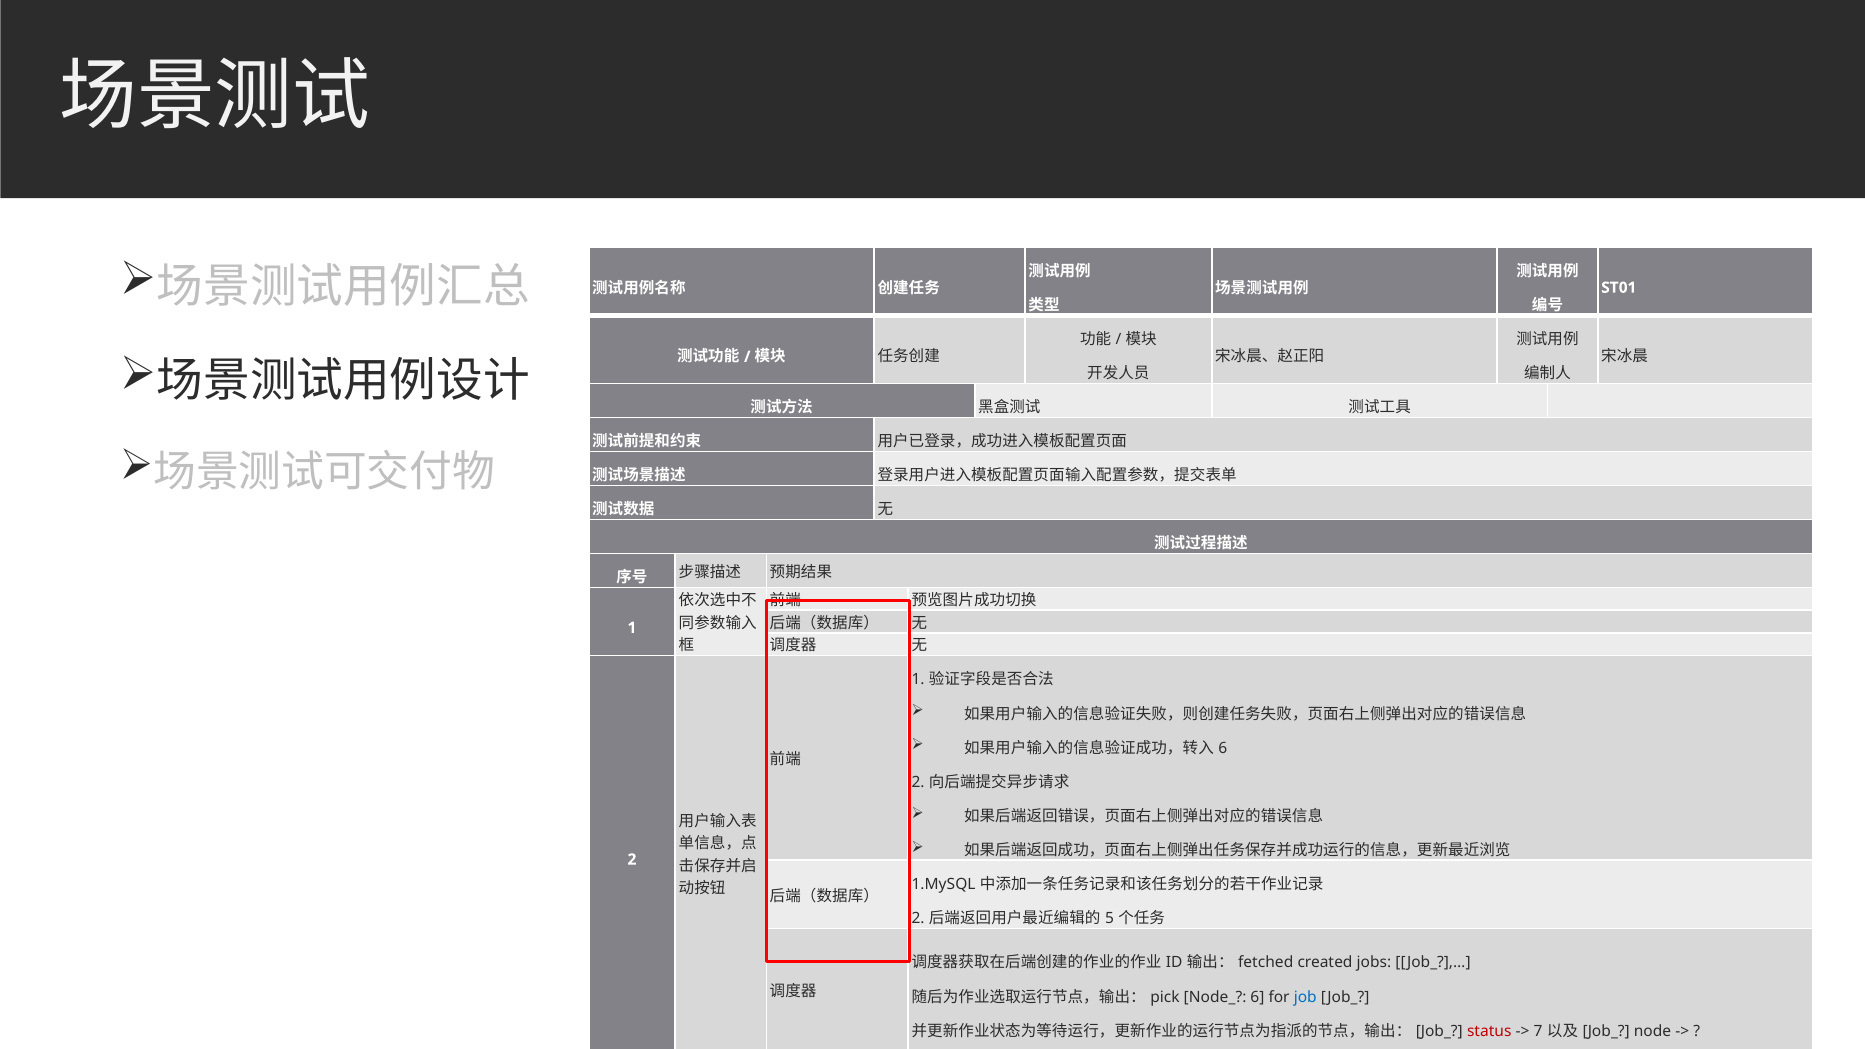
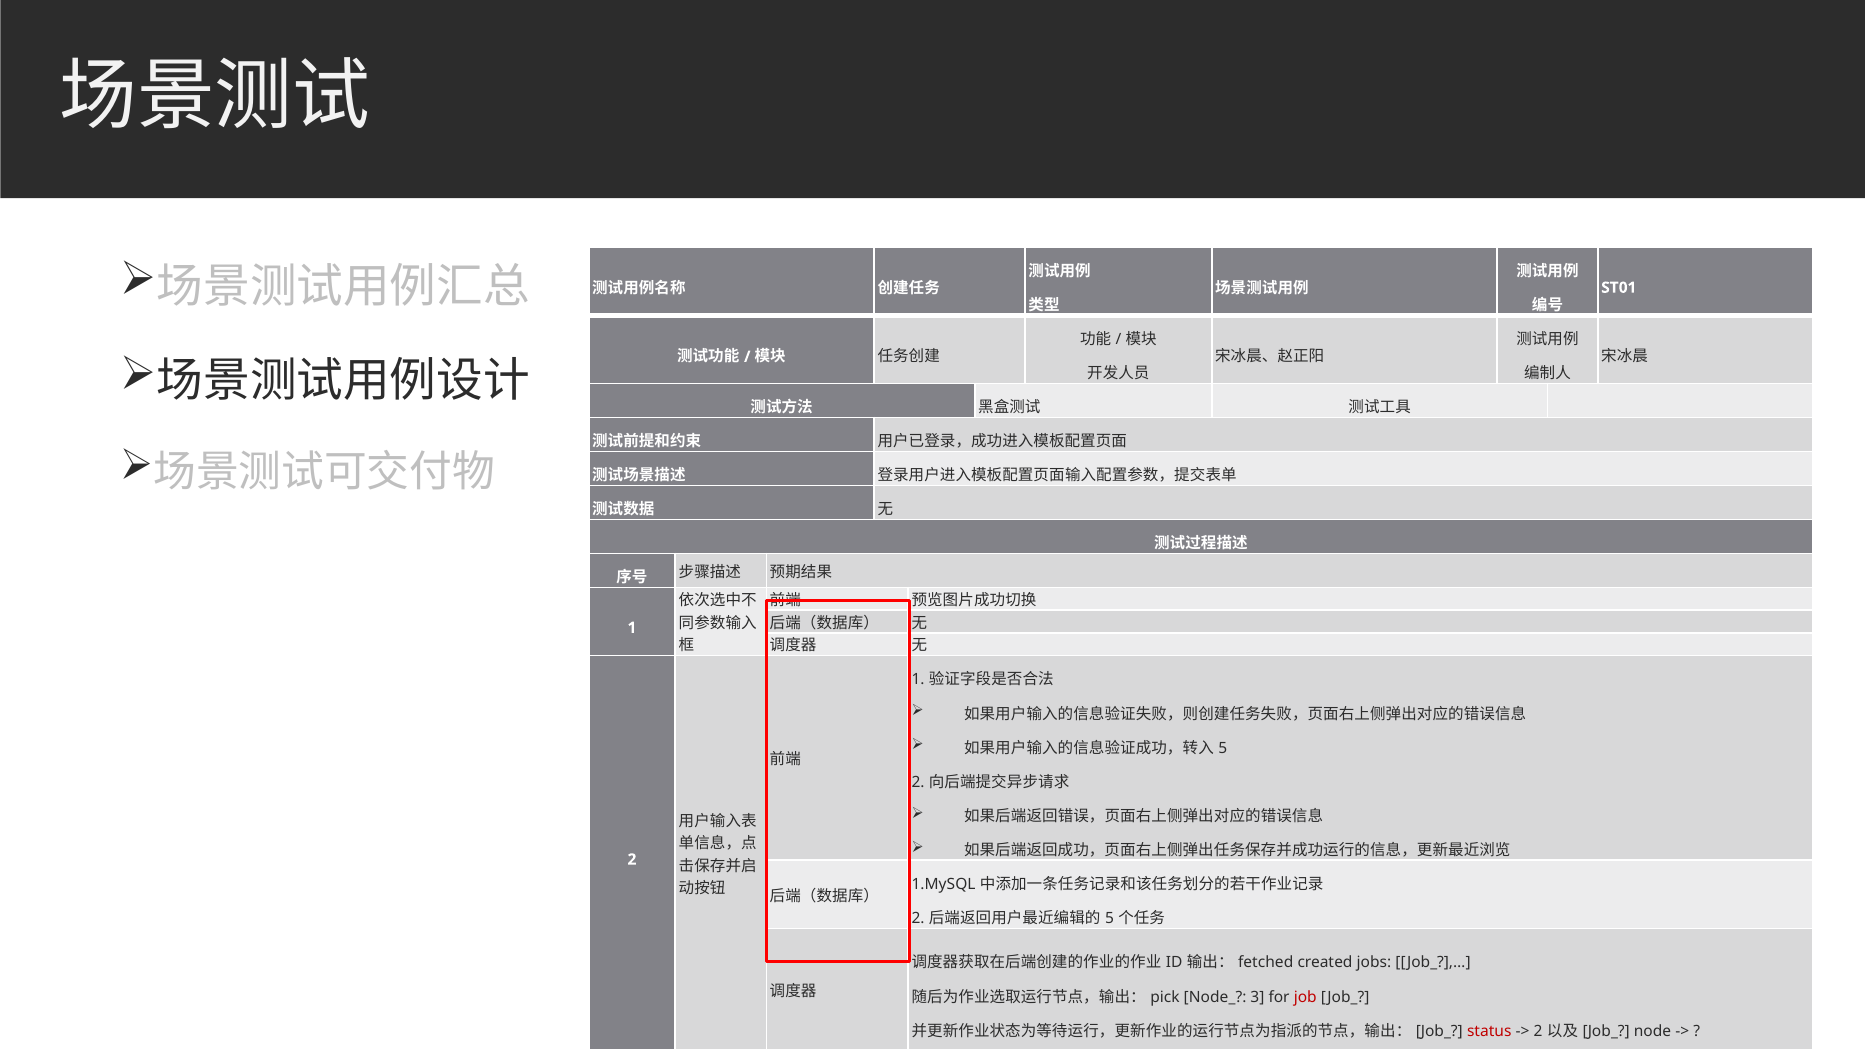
6 at (1223, 748): 6 -> 5
6 at (1257, 997): 6 -> 3
job colour: blue -> red
7 at (1538, 1031): 7 -> 2
